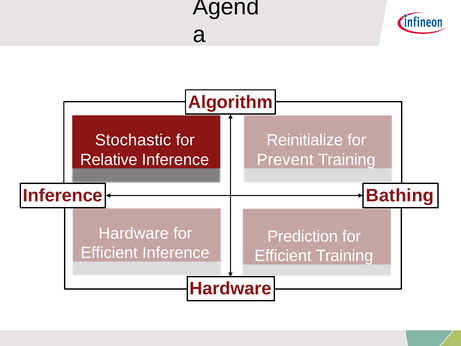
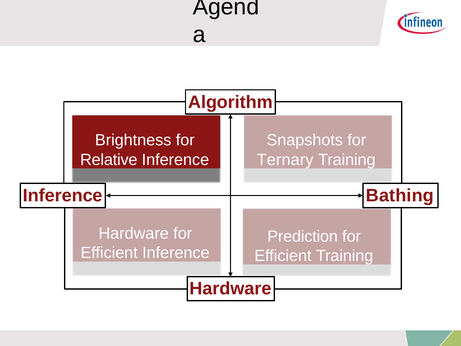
Stochastic: Stochastic -> Brightness
Reinitialize: Reinitialize -> Snapshots
Prevent: Prevent -> Ternary
